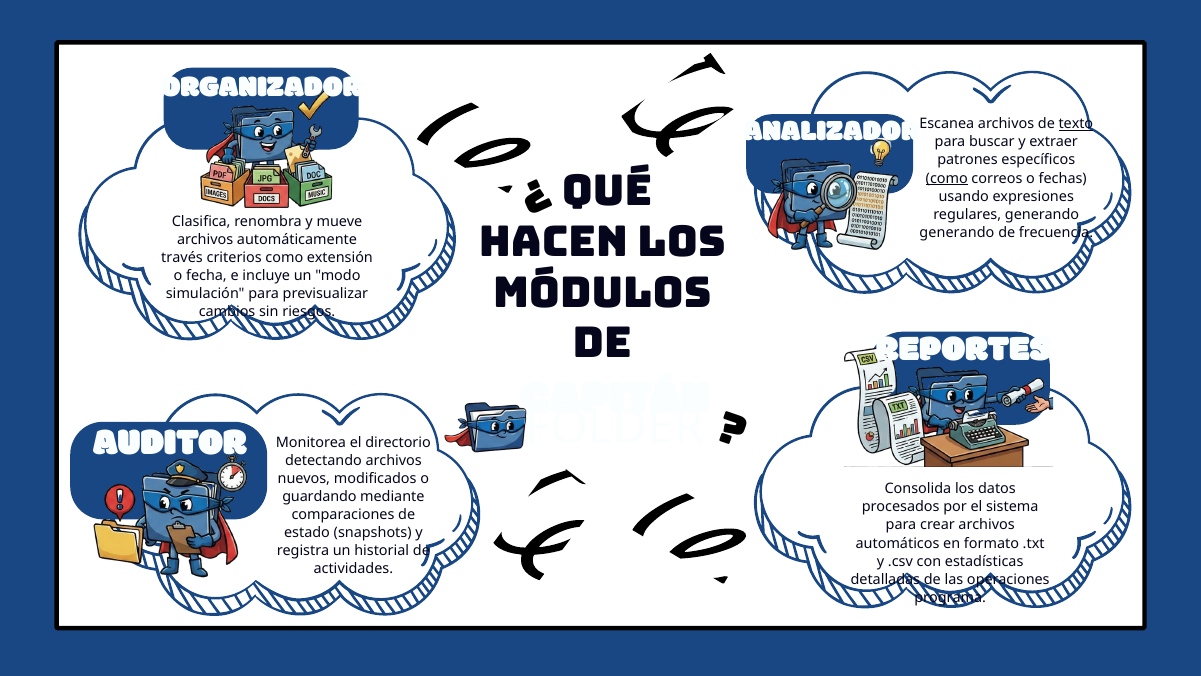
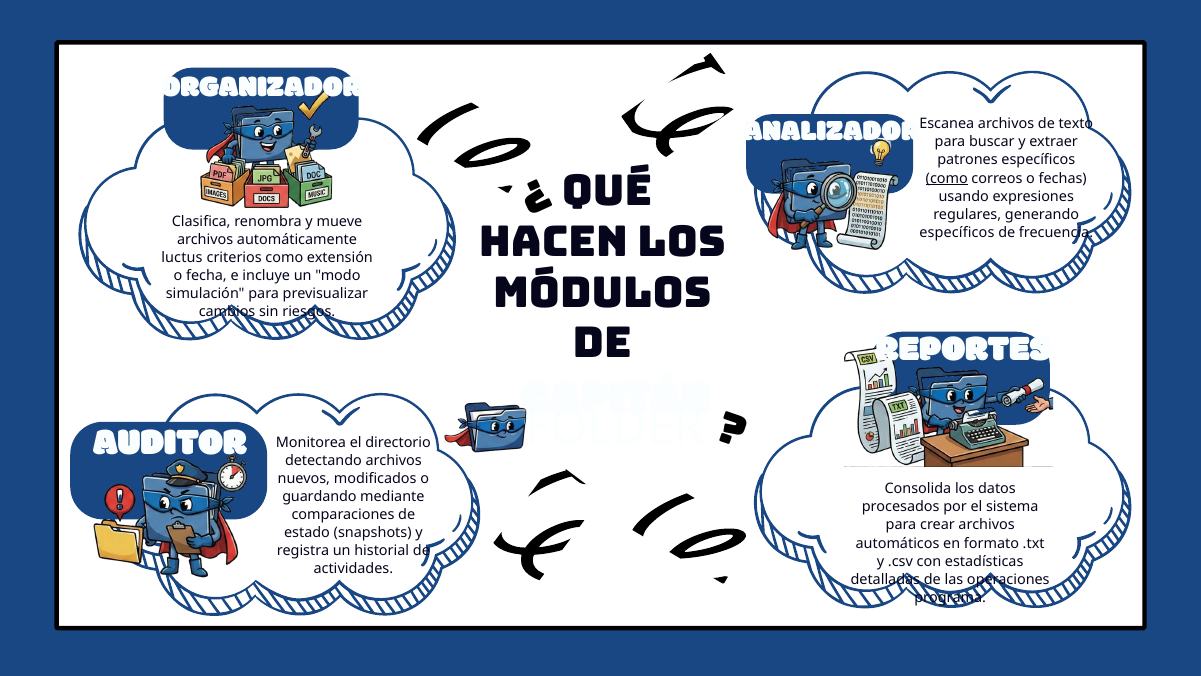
texto underline: present -> none
generando at (957, 233): generando -> específicos
través: través -> luctus
